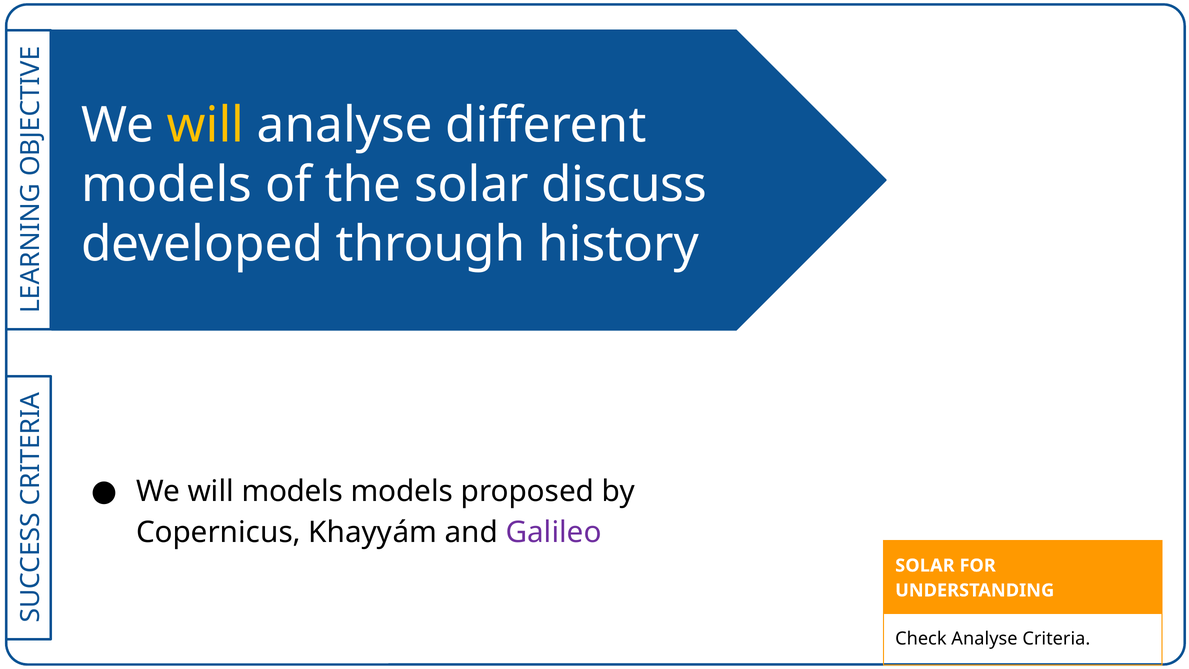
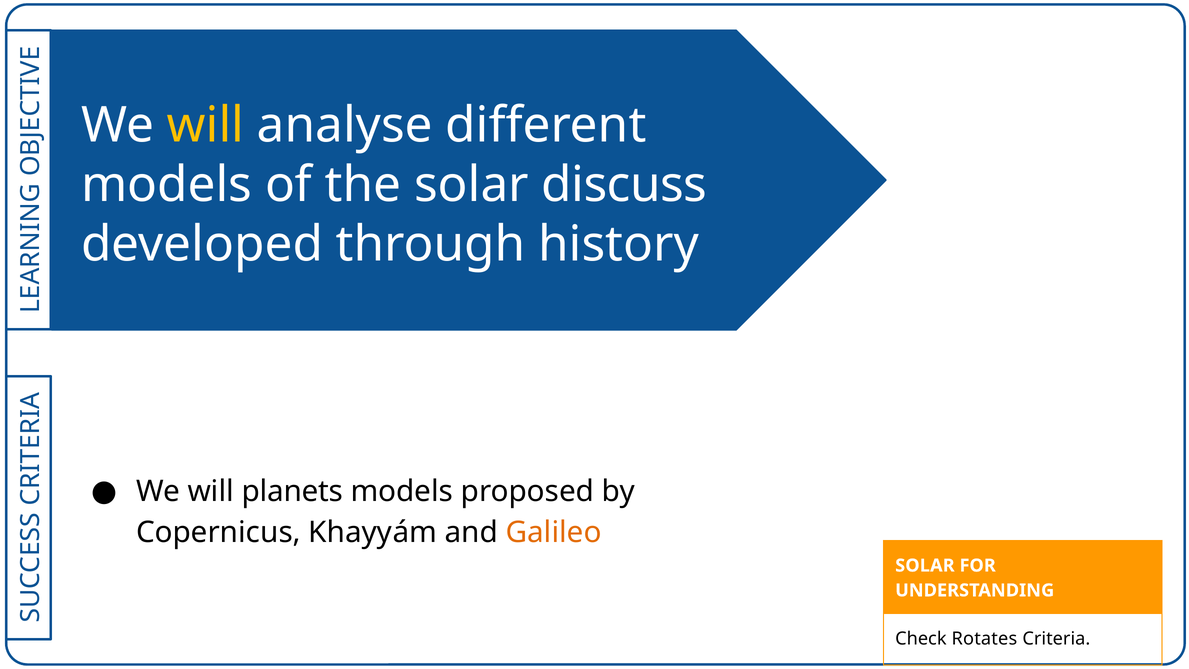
will models: models -> planets
Galileo colour: purple -> orange
Check Analyse: Analyse -> Rotates
